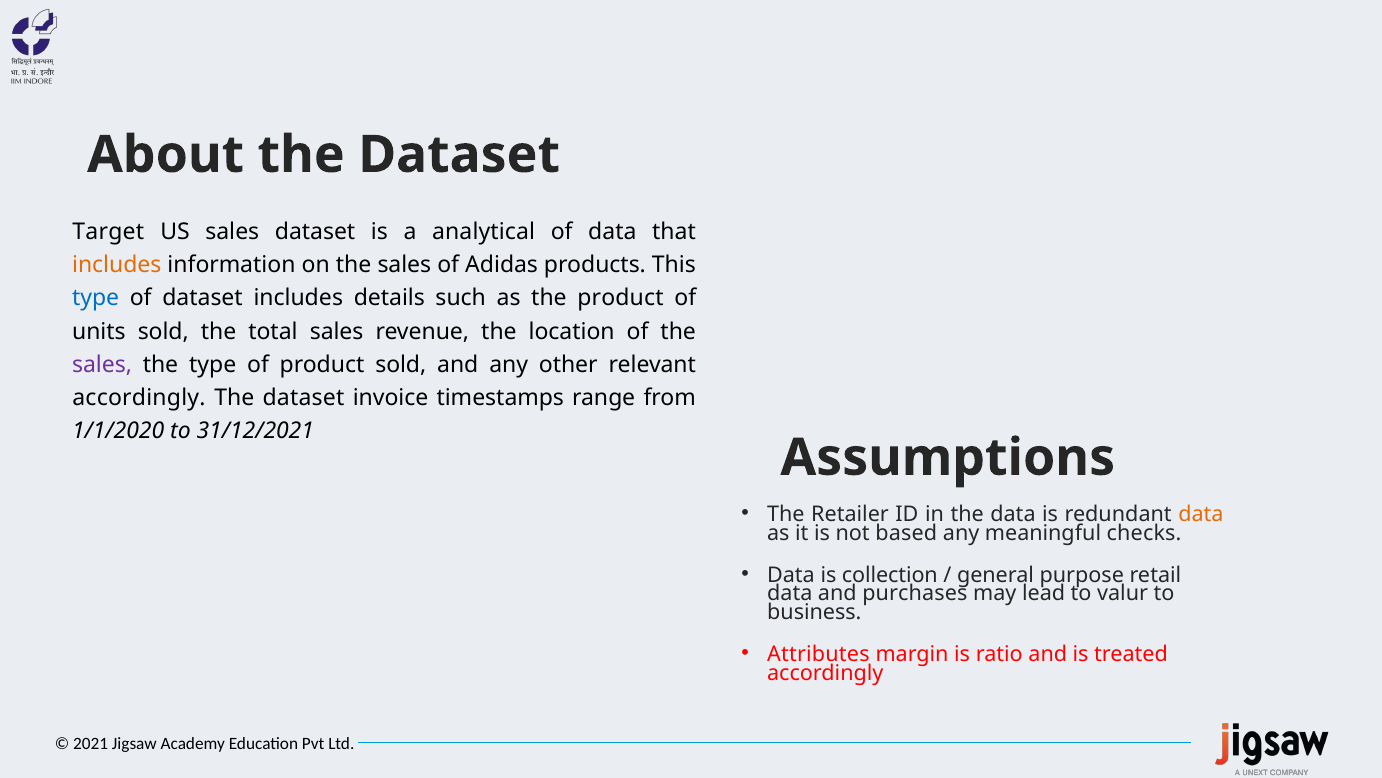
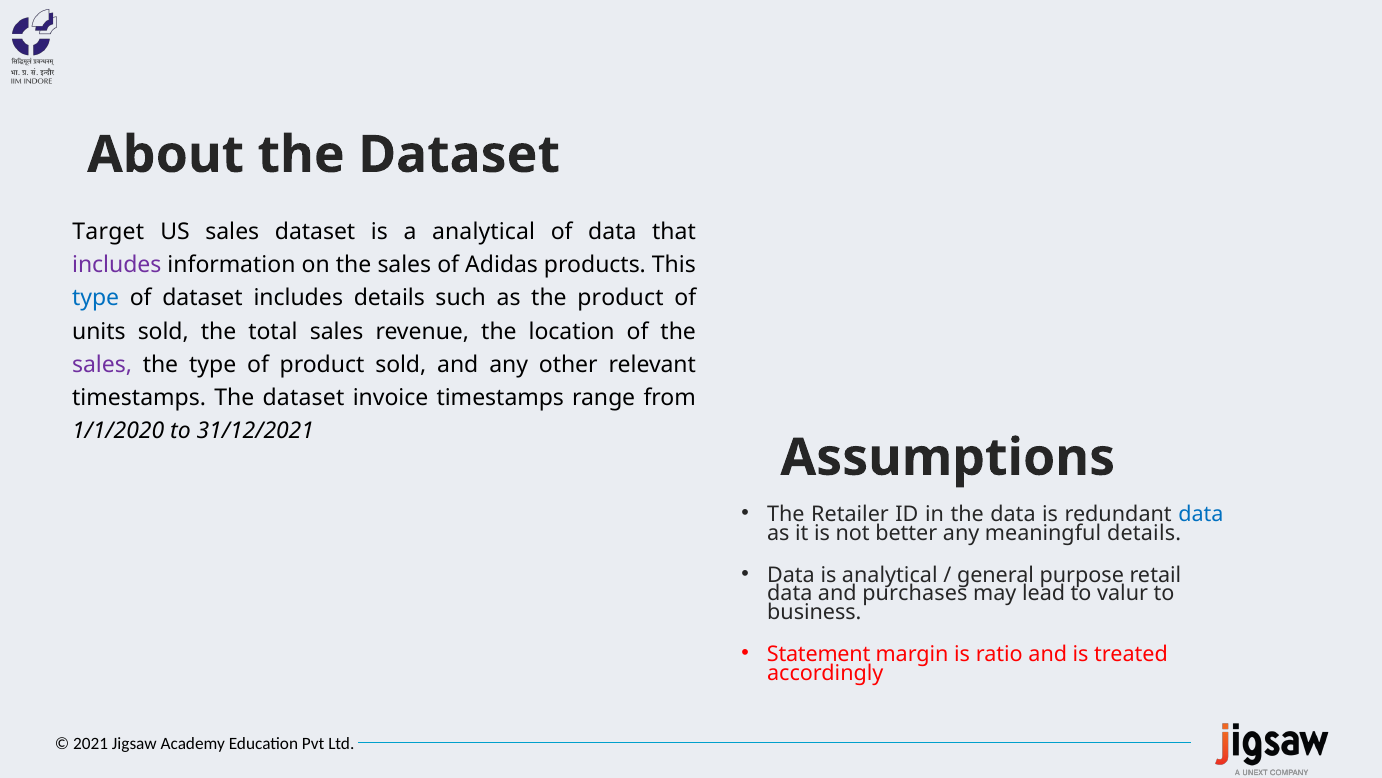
includes at (117, 265) colour: orange -> purple
accordingly at (139, 397): accordingly -> timestamps
data at (1201, 514) colour: orange -> blue
based: based -> better
meaningful checks: checks -> details
is collection: collection -> analytical
Attributes: Attributes -> Statement
